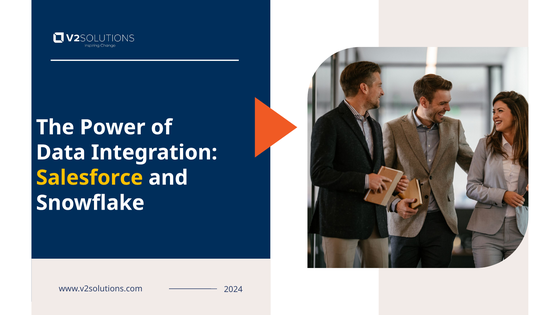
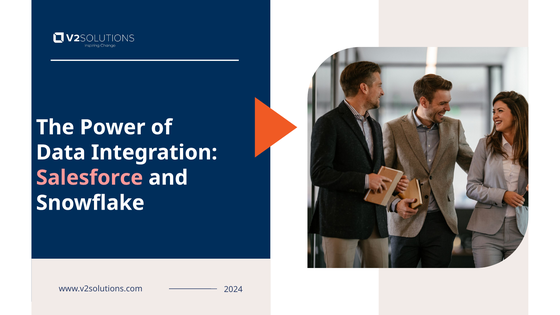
Salesforce colour: yellow -> pink
